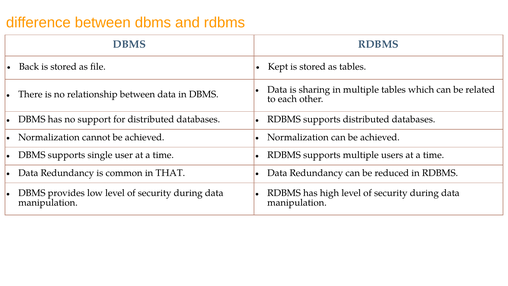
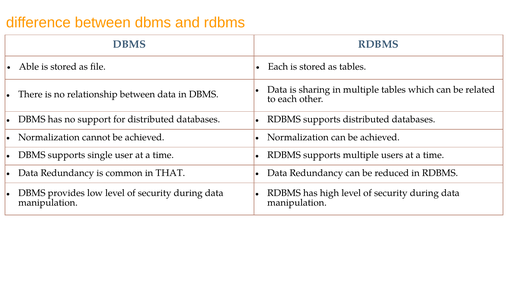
Back: Back -> Able
Kept at (278, 67): Kept -> Each
